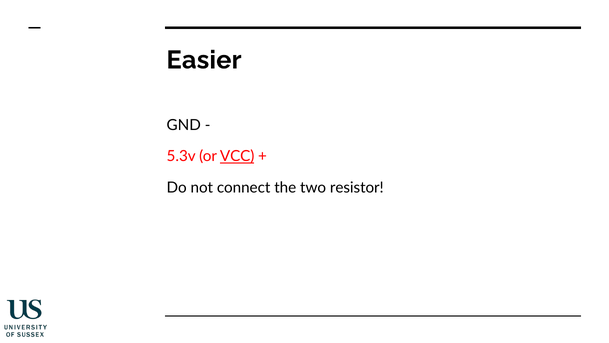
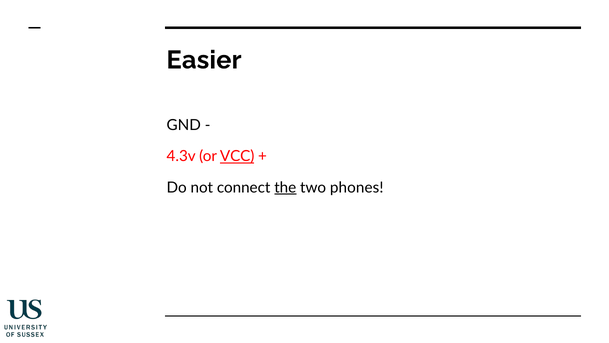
5.3v: 5.3v -> 4.3v
the underline: none -> present
resistor: resistor -> phones
